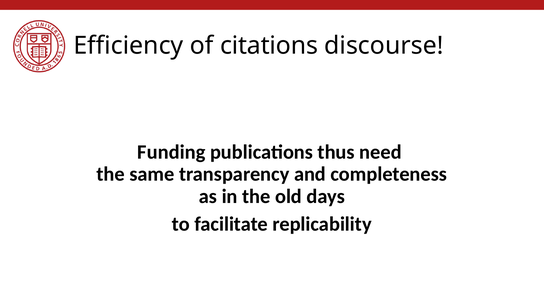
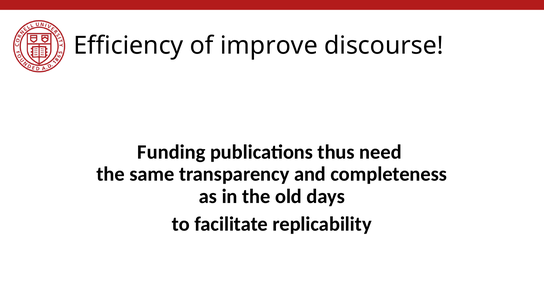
citations: citations -> improve
